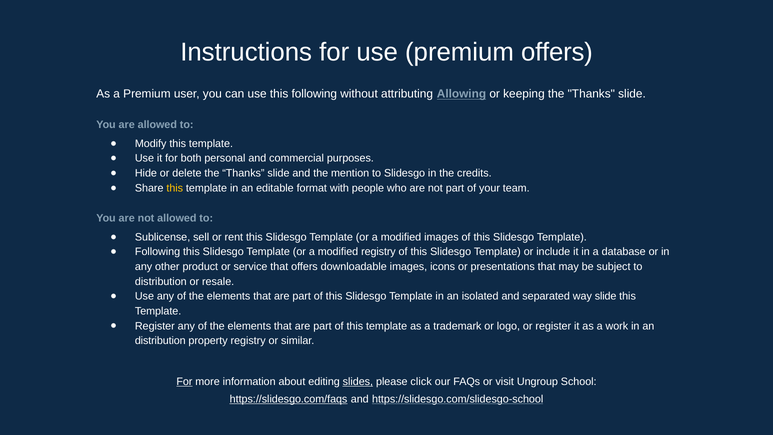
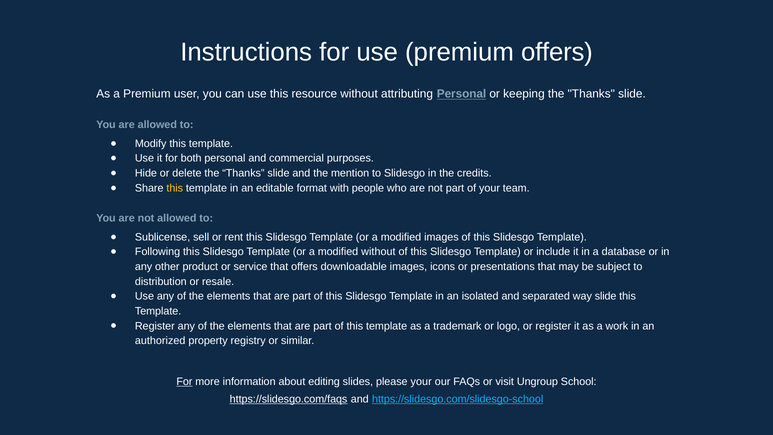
this following: following -> resource
attributing Allowing: Allowing -> Personal
modified registry: registry -> without
distribution at (160, 341): distribution -> authorized
slides underline: present -> none
please click: click -> your
https://slidesgo.com/slidesgo-school colour: white -> light blue
